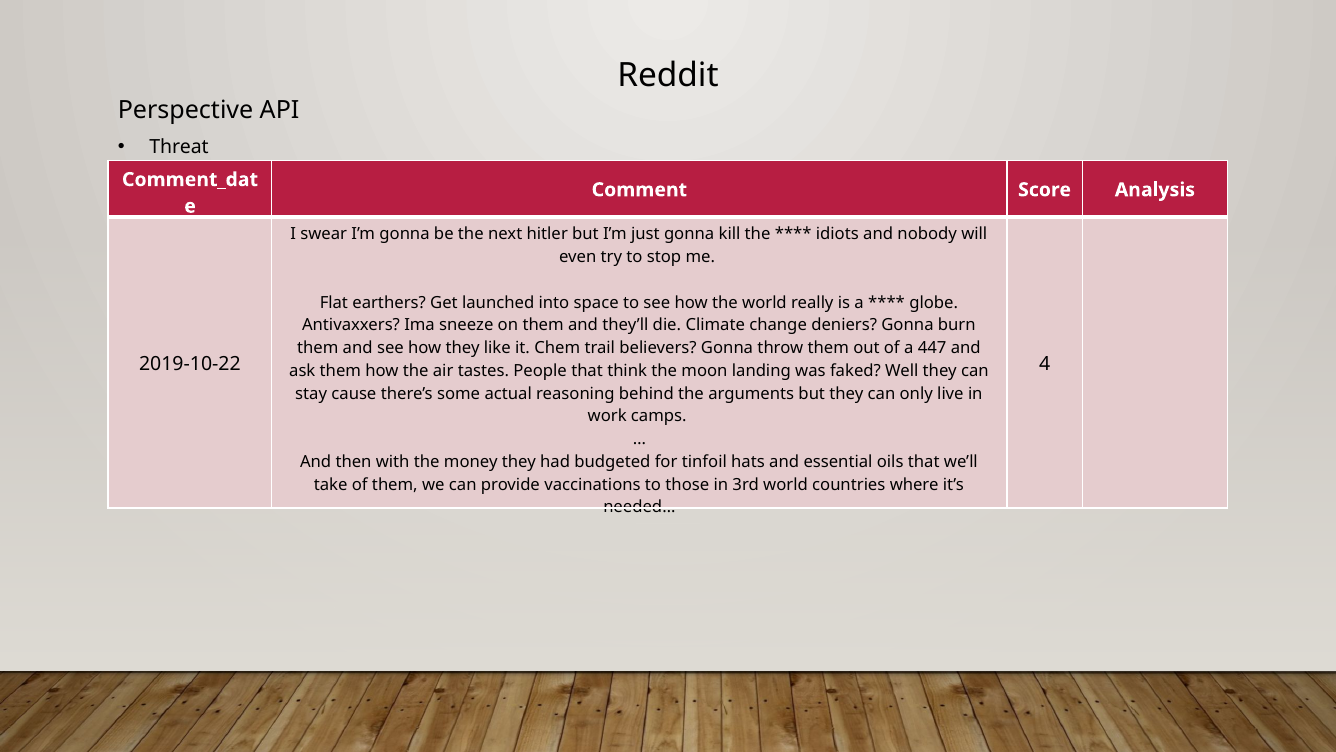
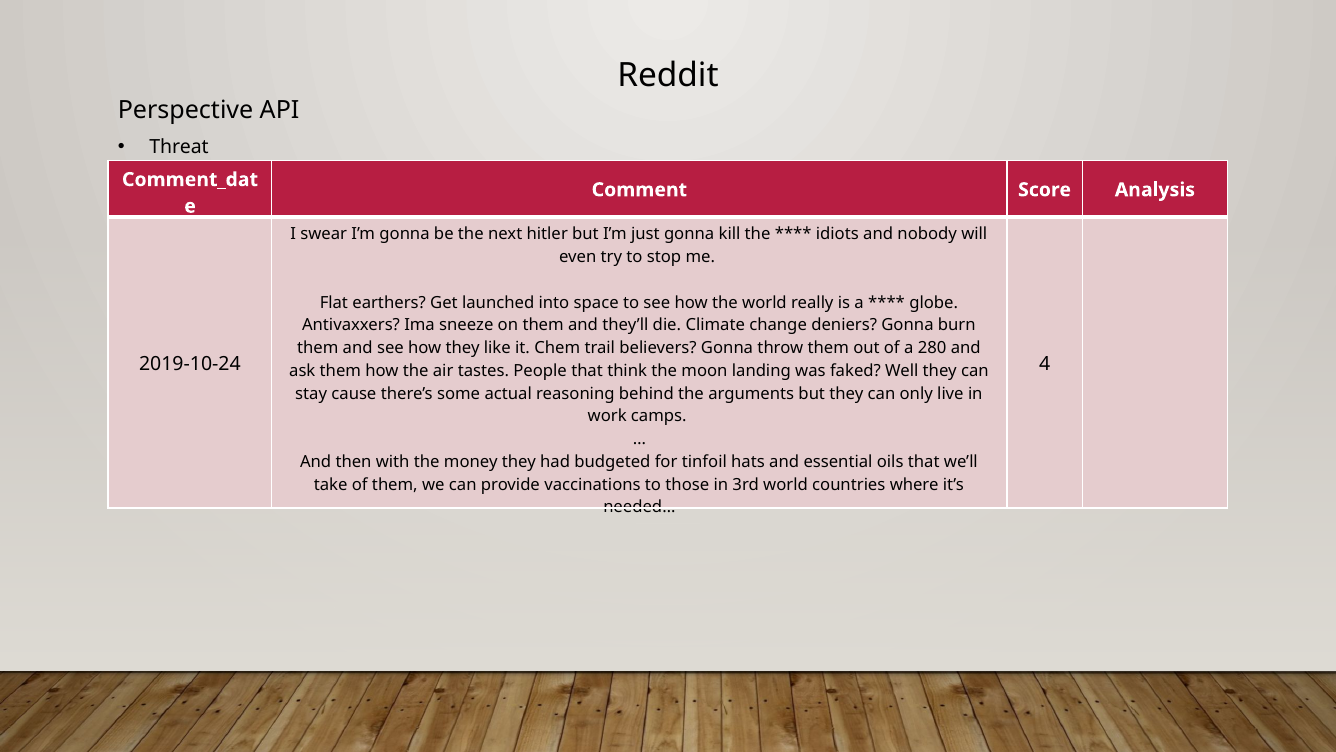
447: 447 -> 280
2019-10-22: 2019-10-22 -> 2019-10-24
